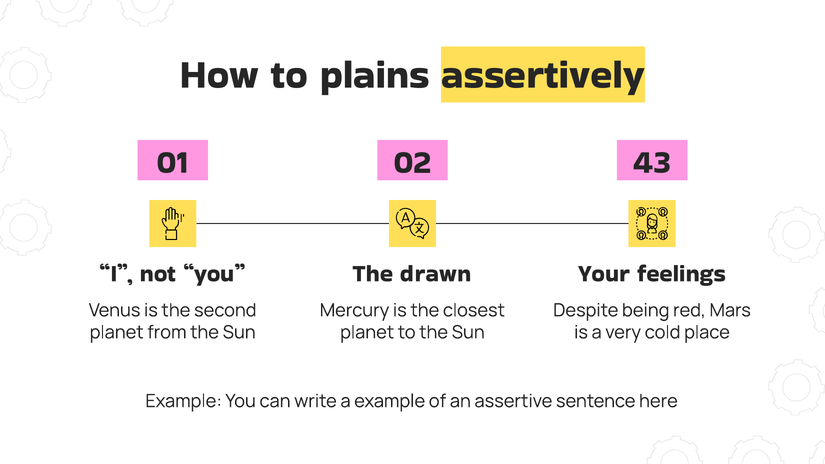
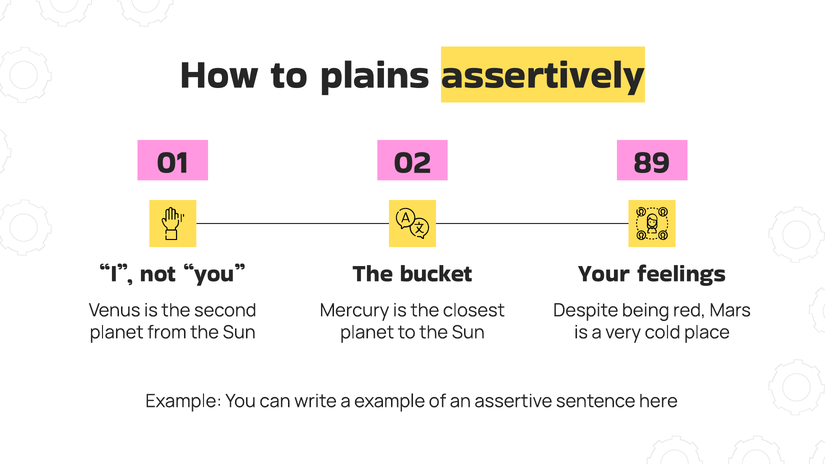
43: 43 -> 89
drawn: drawn -> bucket
